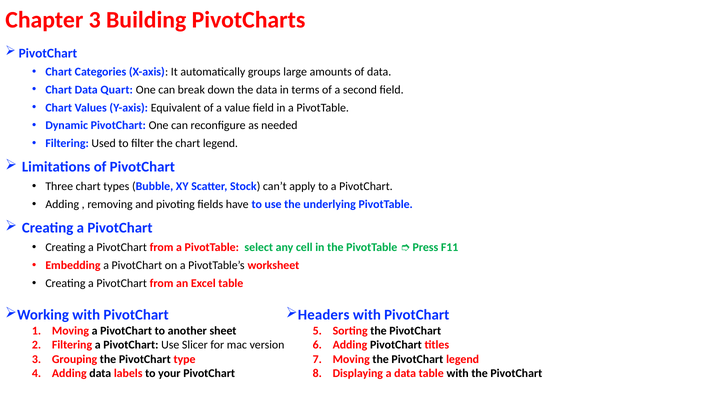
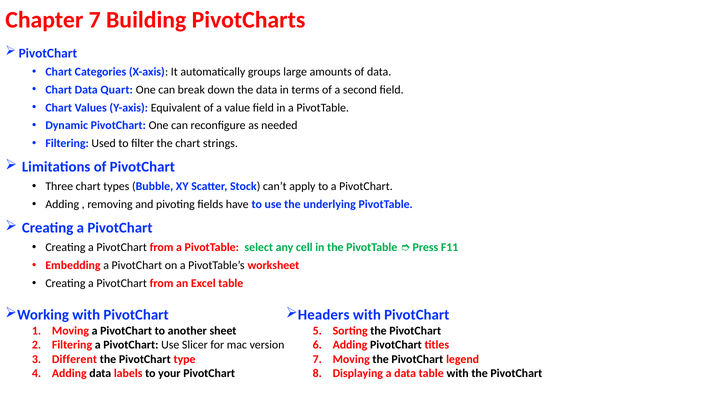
Chapter 3: 3 -> 7
chart legend: legend -> strings
Grouping: Grouping -> Different
